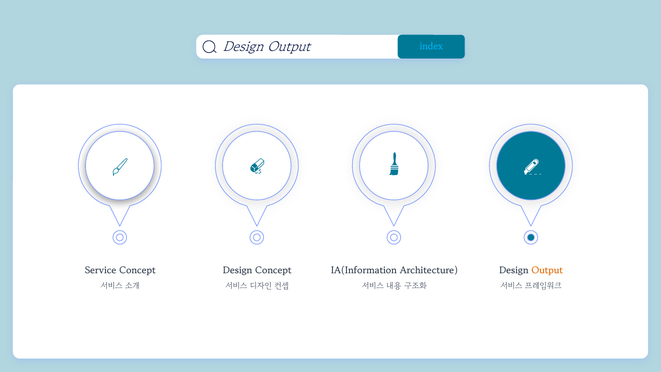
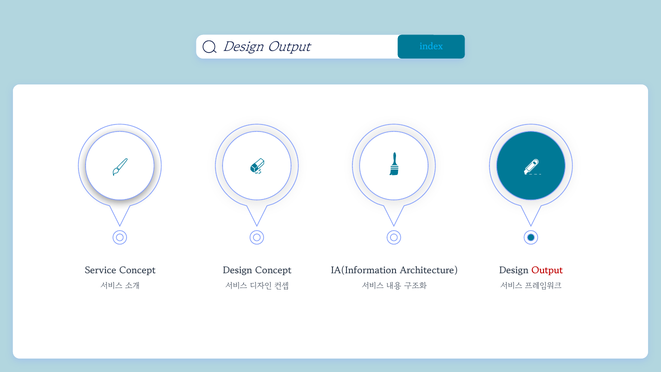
Output at (547, 271) colour: orange -> red
